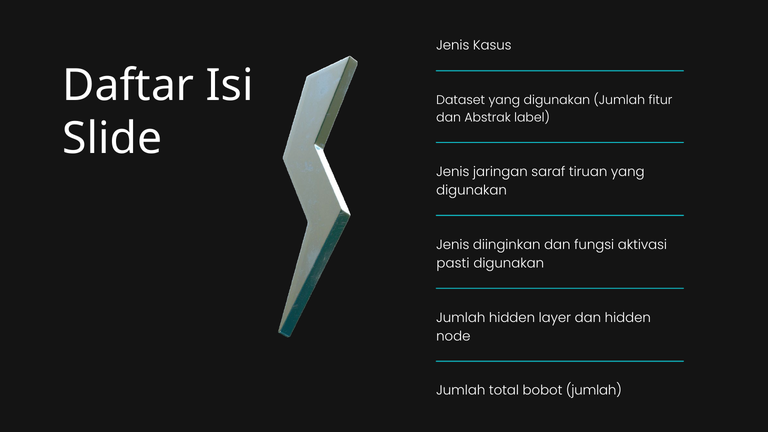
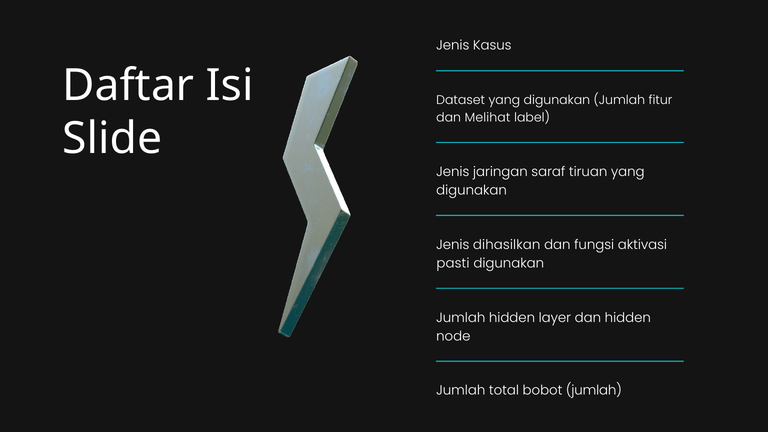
Abstrak: Abstrak -> Melihat
diinginkan: diinginkan -> dihasilkan
